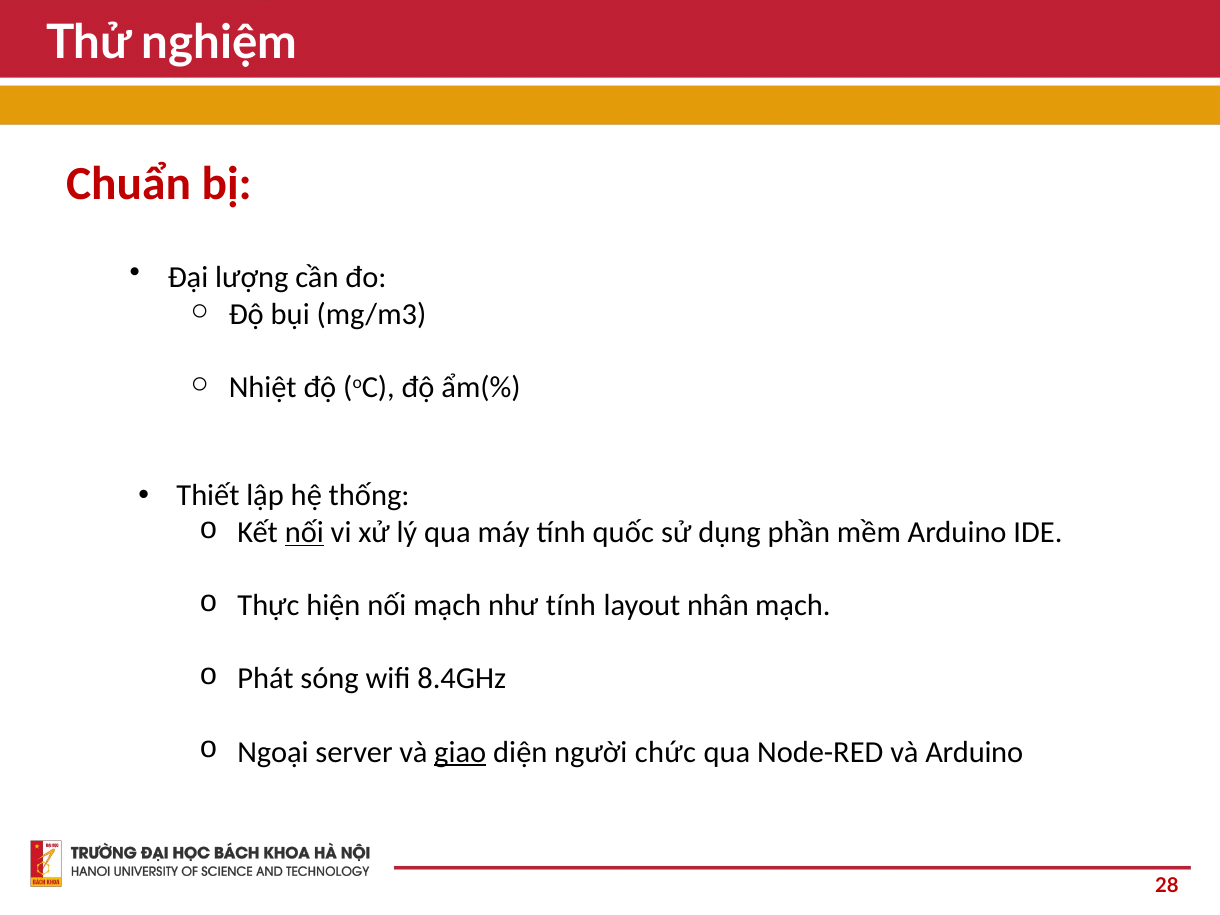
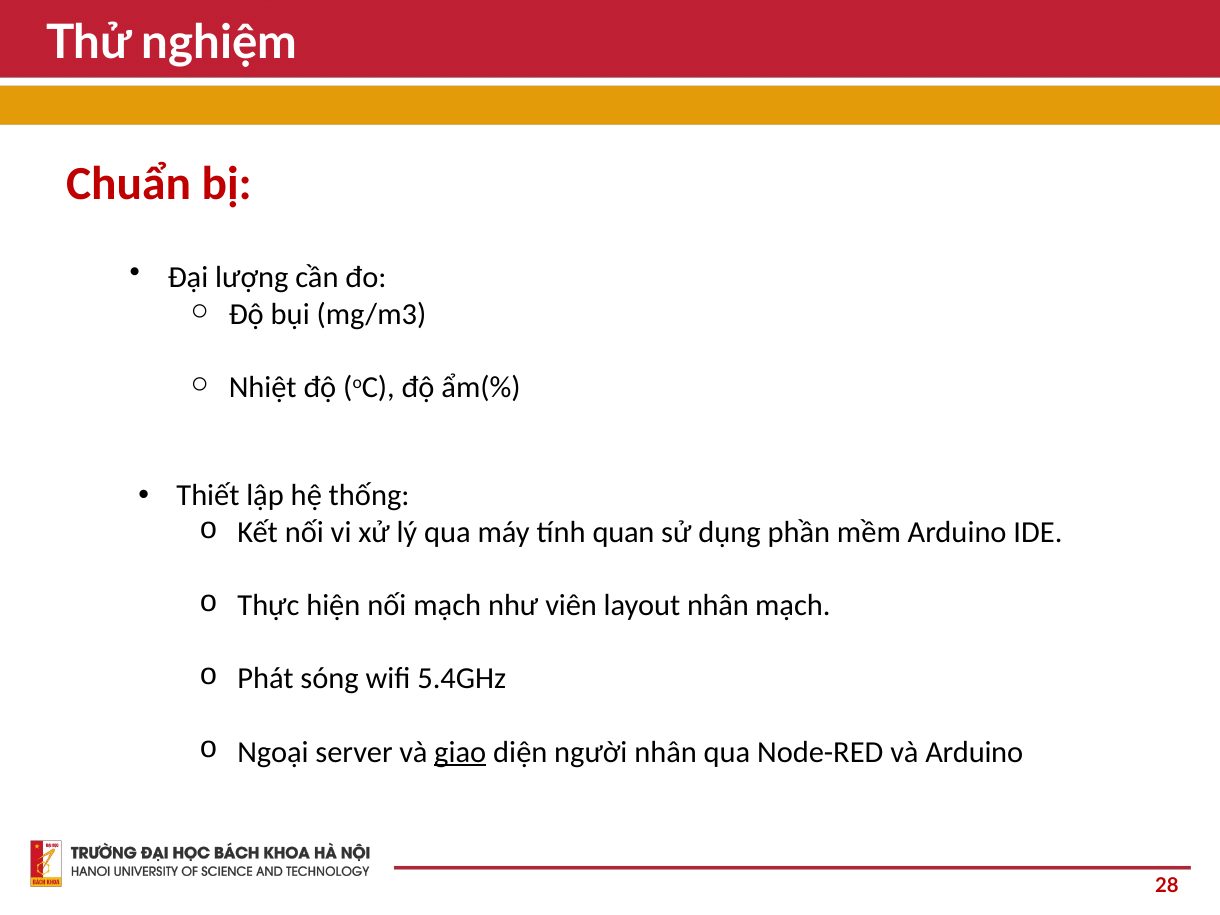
nối at (304, 532) underline: present -> none
quốc: quốc -> quan
như tính: tính -> viên
8.4GHz: 8.4GHz -> 5.4GHz
người chức: chức -> nhân
